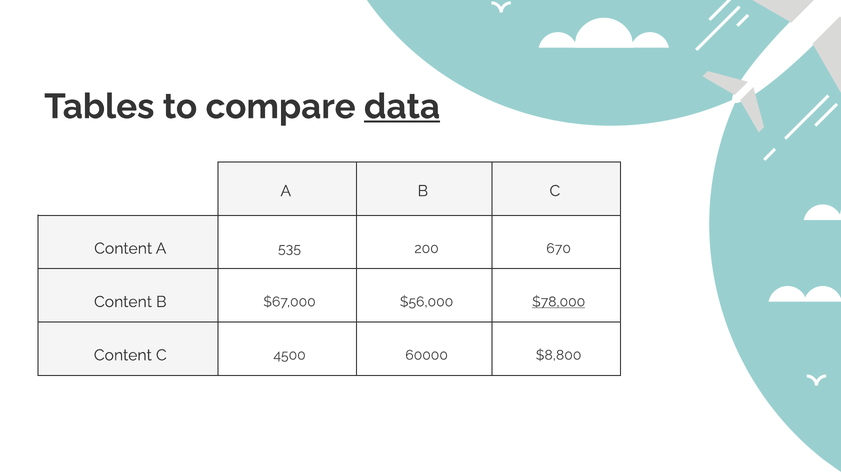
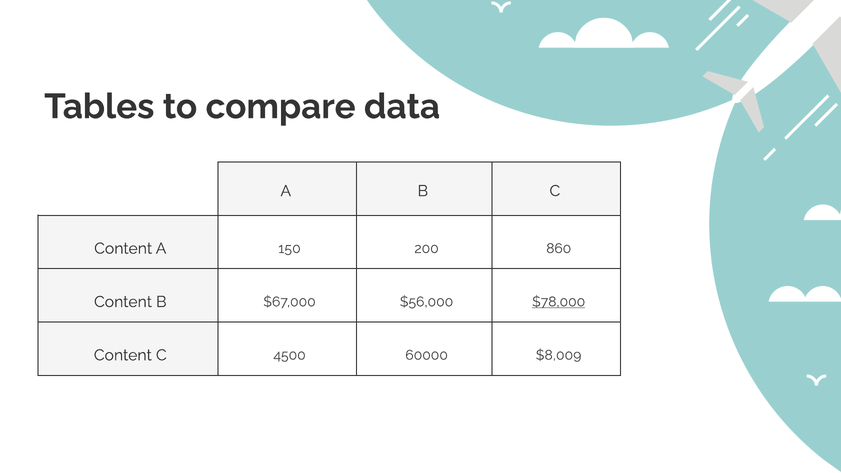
data underline: present -> none
535: 535 -> 150
670: 670 -> 860
$8,800: $8,800 -> $8,009
